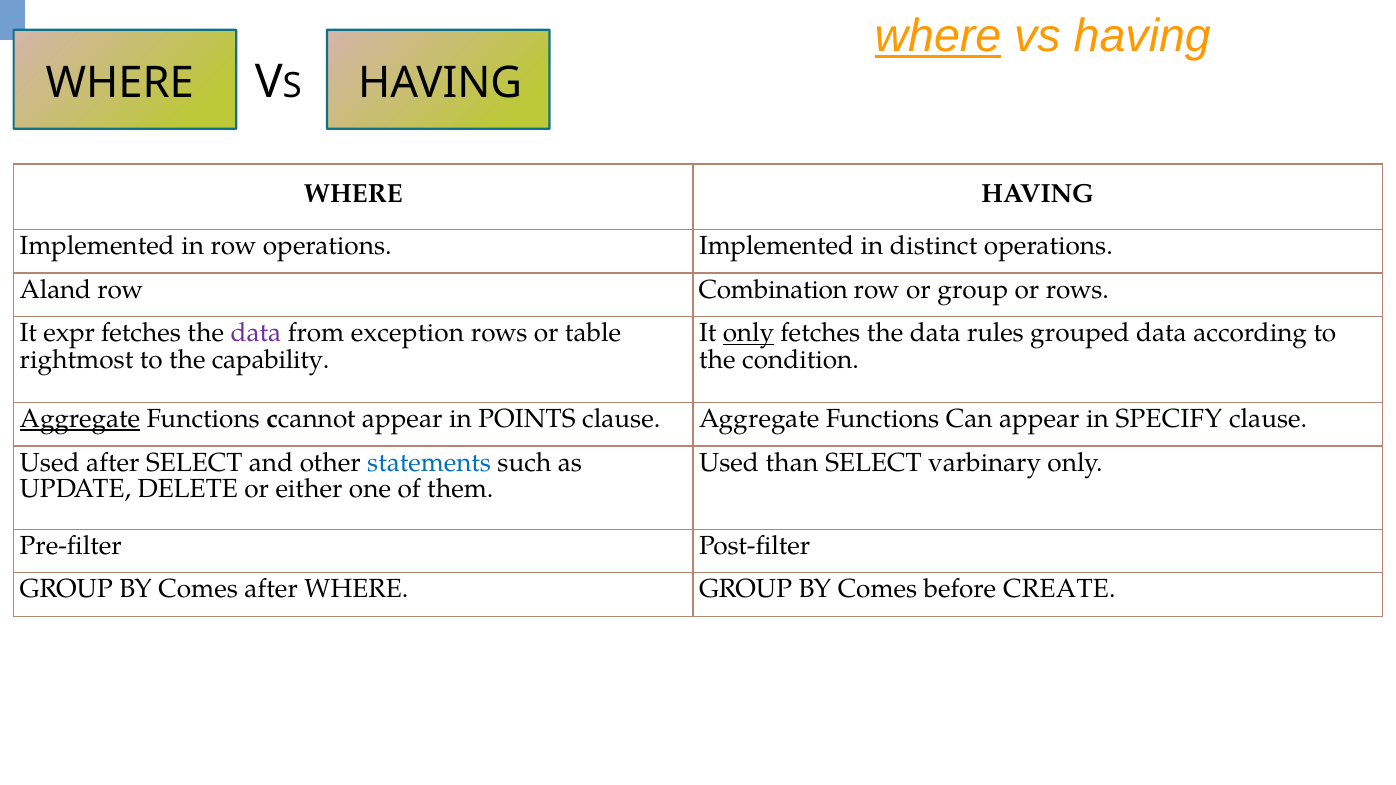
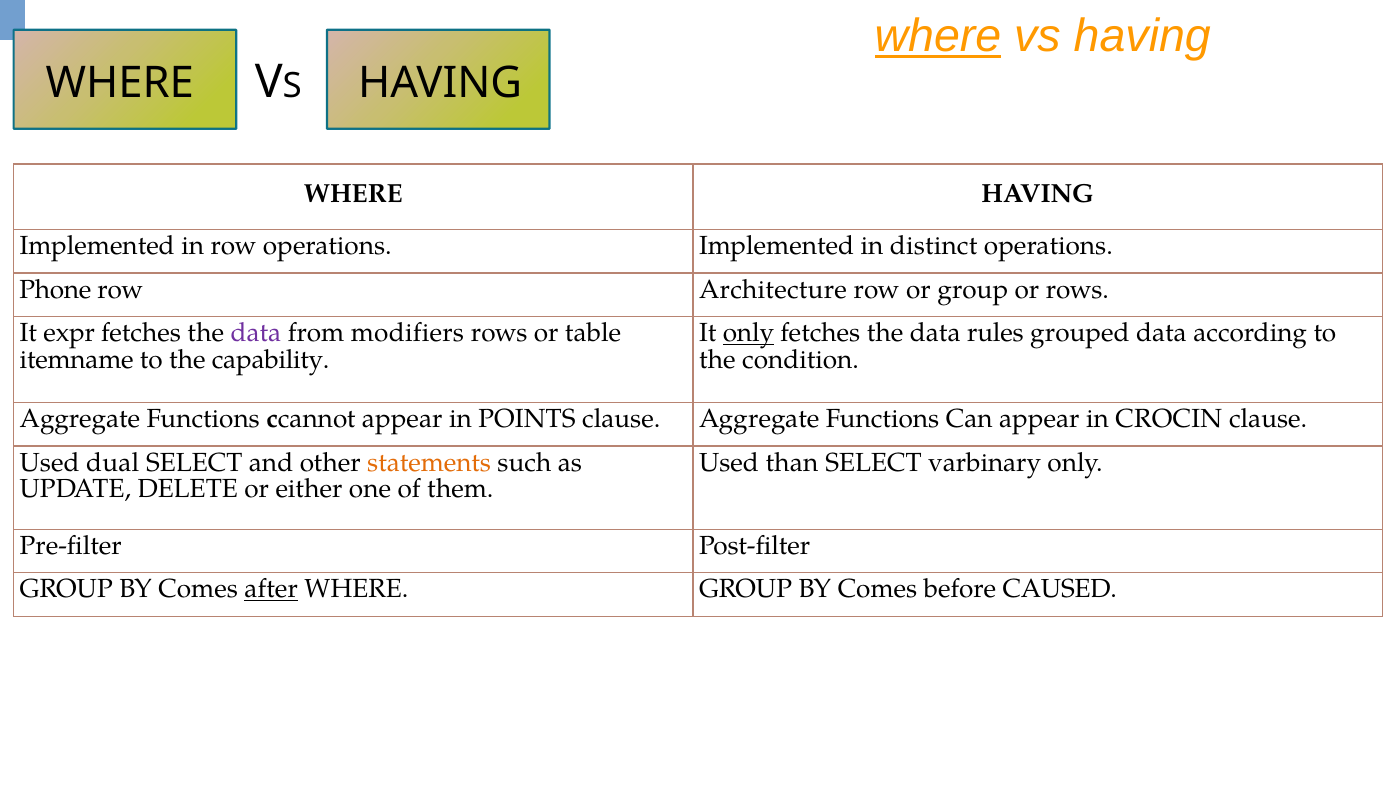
Aland: Aland -> Phone
Combination: Combination -> Architecture
exception: exception -> modifiers
rightmost: rightmost -> itemname
Aggregate at (80, 419) underline: present -> none
SPECIFY: SPECIFY -> CROCIN
Used after: after -> dual
statements colour: blue -> orange
after at (271, 589) underline: none -> present
CREATE: CREATE -> CAUSED
